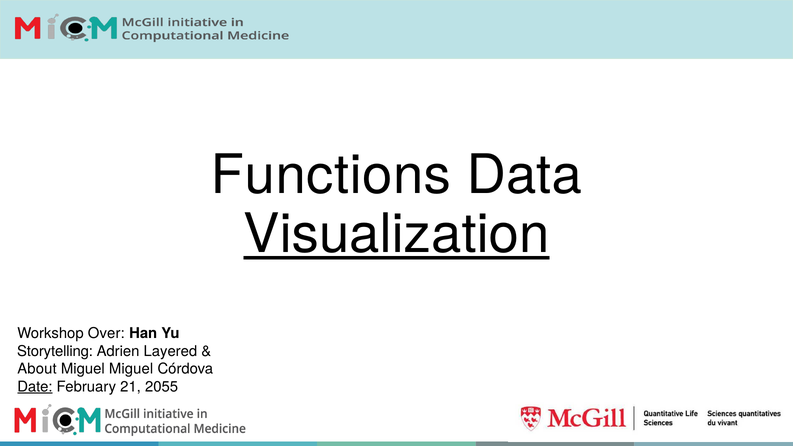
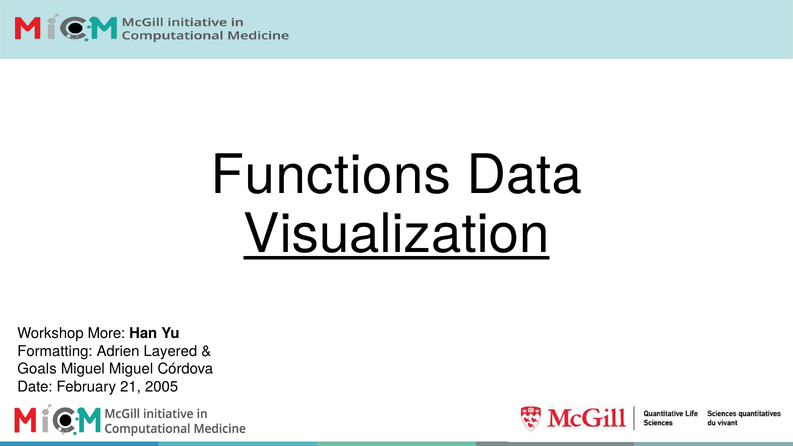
Over: Over -> More
Storytelling: Storytelling -> Formatting
About: About -> Goals
Date underline: present -> none
2055: 2055 -> 2005
